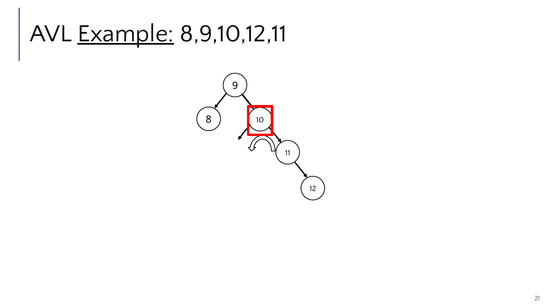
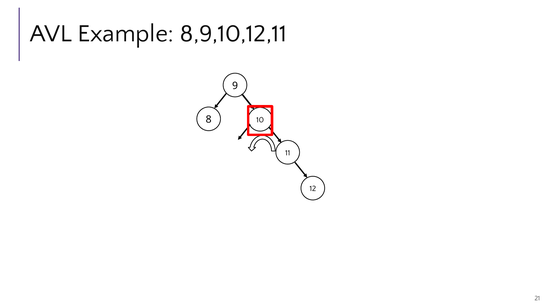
Example underline: present -> none
